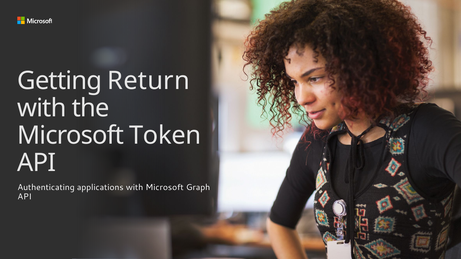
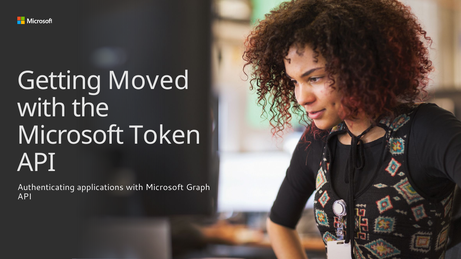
Return: Return -> Moved
